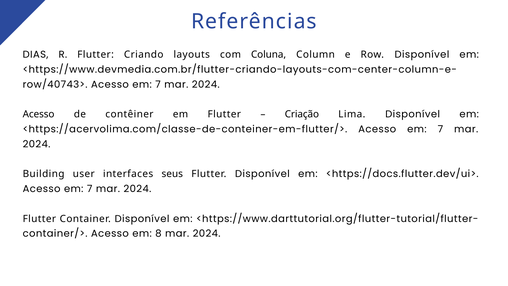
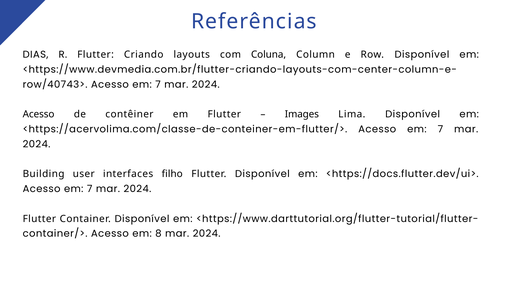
Criação: Criação -> Images
seus: seus -> filho
